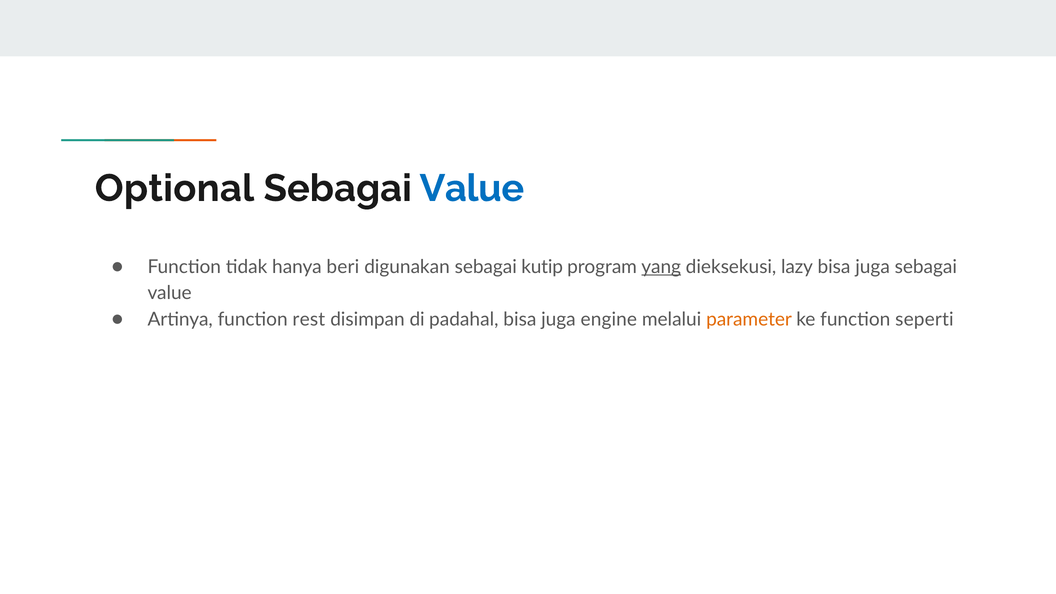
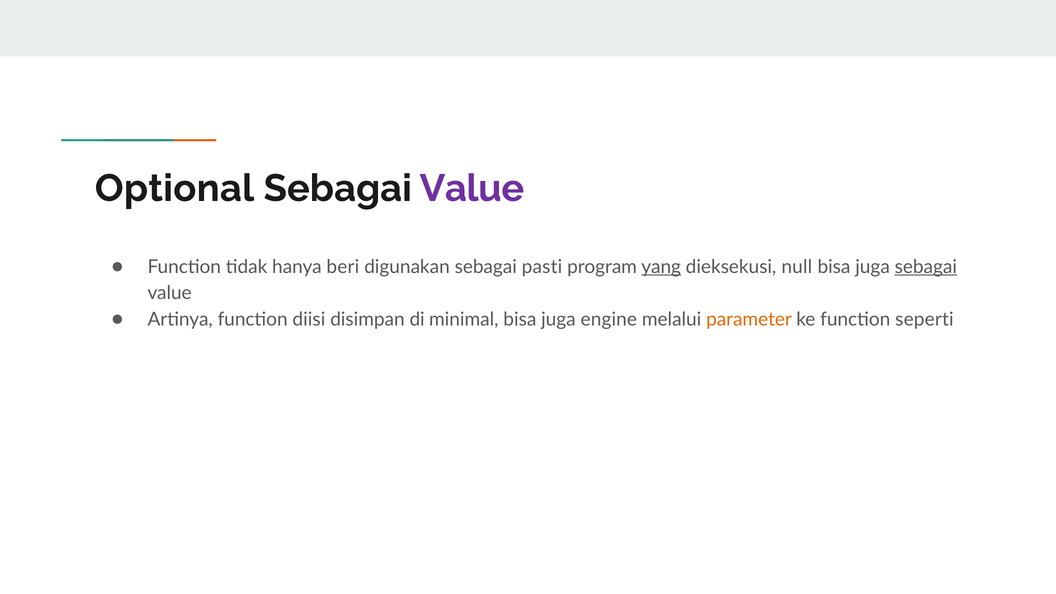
Value at (472, 188) colour: blue -> purple
kutip: kutip -> pasti
lazy: lazy -> null
sebagai at (926, 267) underline: none -> present
rest: rest -> diisi
padahal: padahal -> minimal
